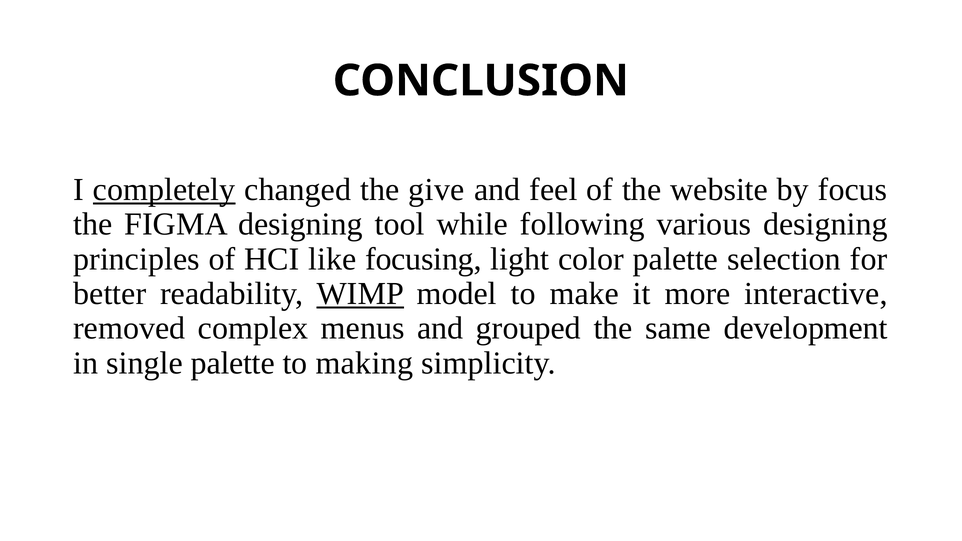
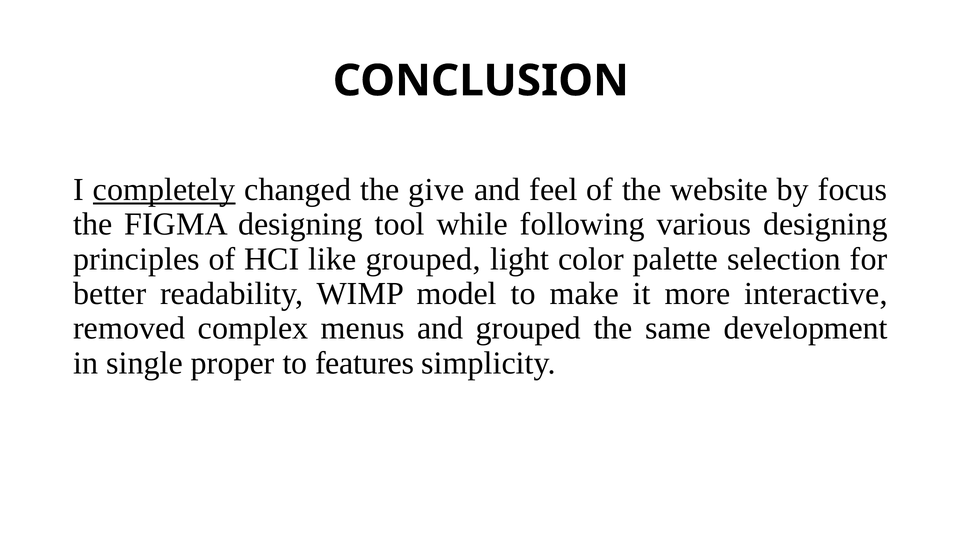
like focusing: focusing -> grouped
WIMP underline: present -> none
single palette: palette -> proper
making: making -> features
